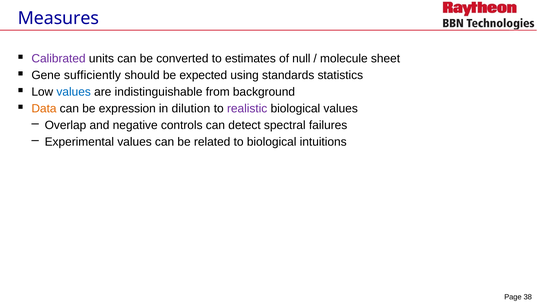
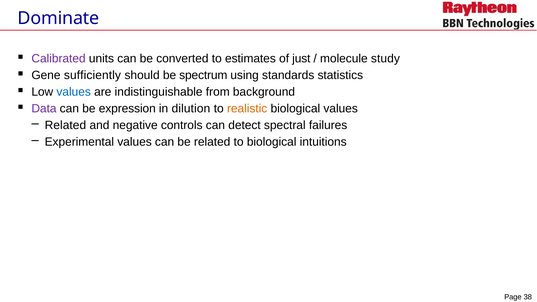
Measures: Measures -> Dominate
null: null -> just
sheet: sheet -> study
expected: expected -> spectrum
Data colour: orange -> purple
realistic colour: purple -> orange
Overlap at (65, 125): Overlap -> Related
